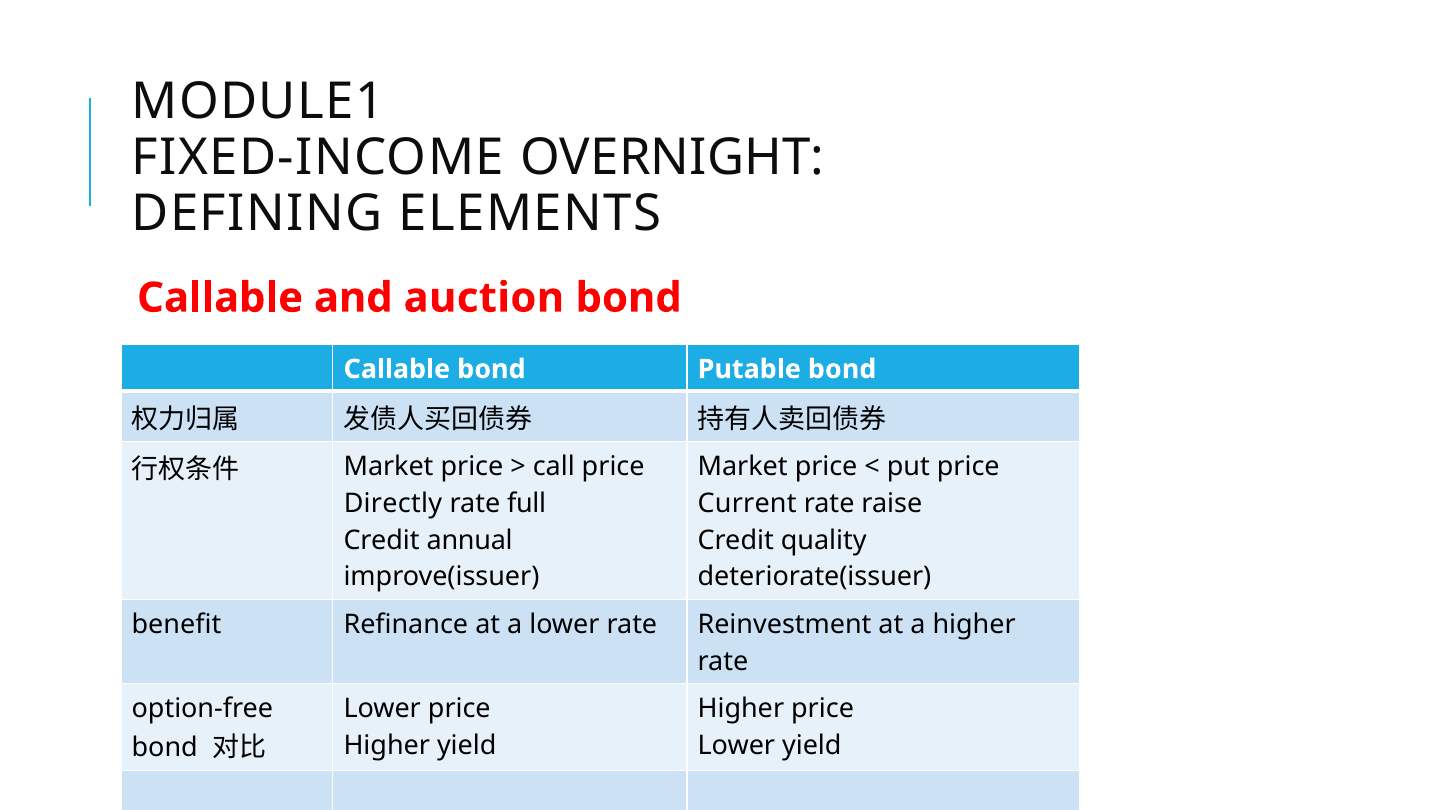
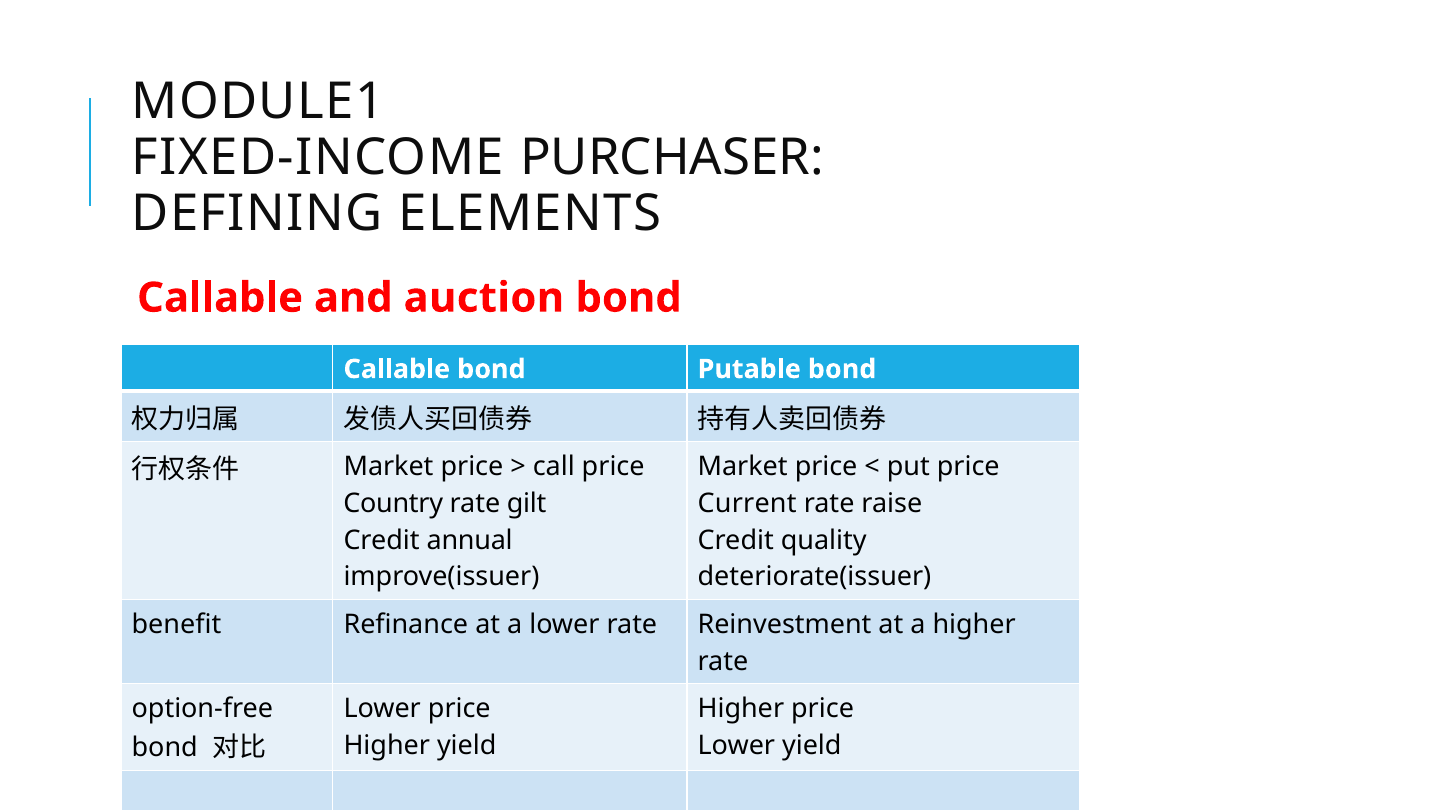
OVERNIGHT: OVERNIGHT -> PURCHASER
Directly: Directly -> Country
full: full -> gilt
